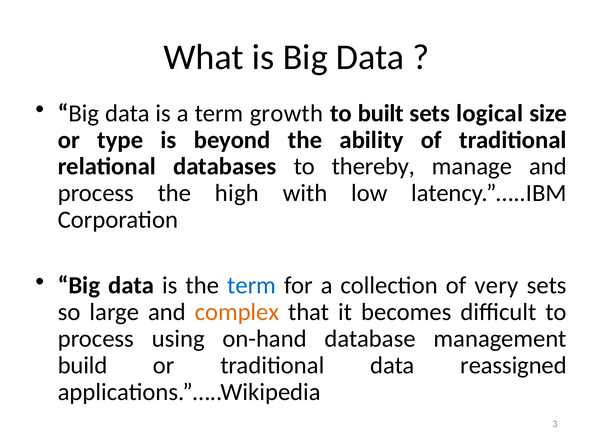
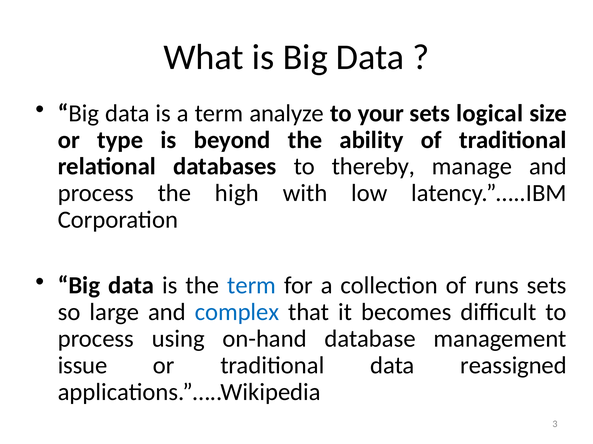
growth: growth -> analyze
built: built -> your
very: very -> runs
complex colour: orange -> blue
build: build -> issue
